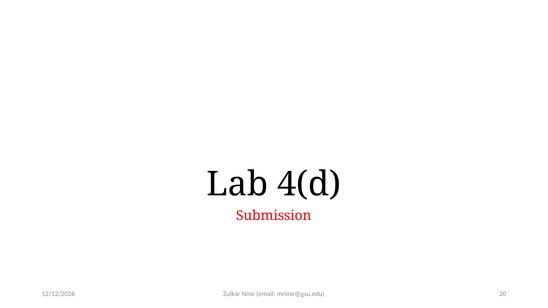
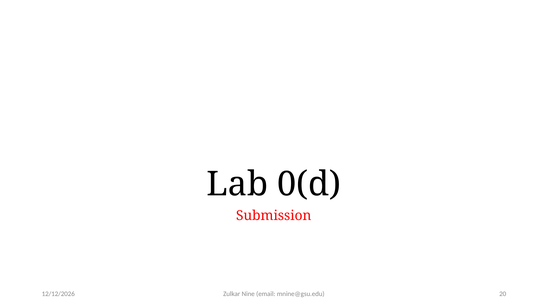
4(d: 4(d -> 0(d
